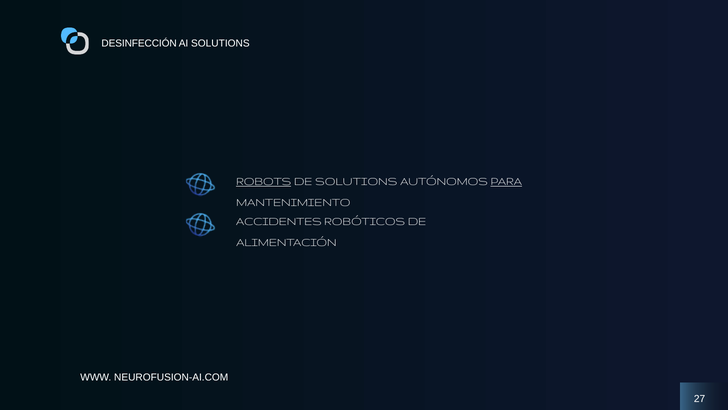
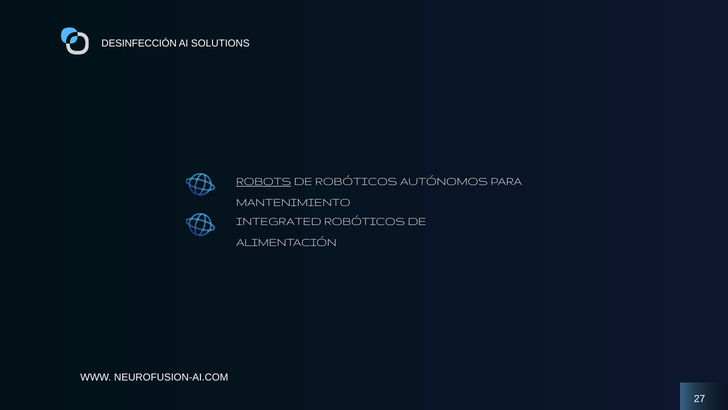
DE SOLUTIONS: SOLUTIONS -> ROBÓTICOS
PARA underline: present -> none
ACCIDENTES: ACCIDENTES -> INTEGRATED
